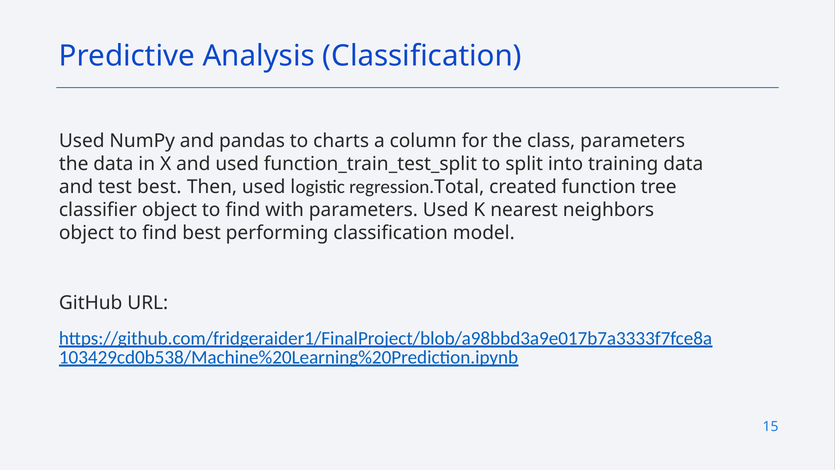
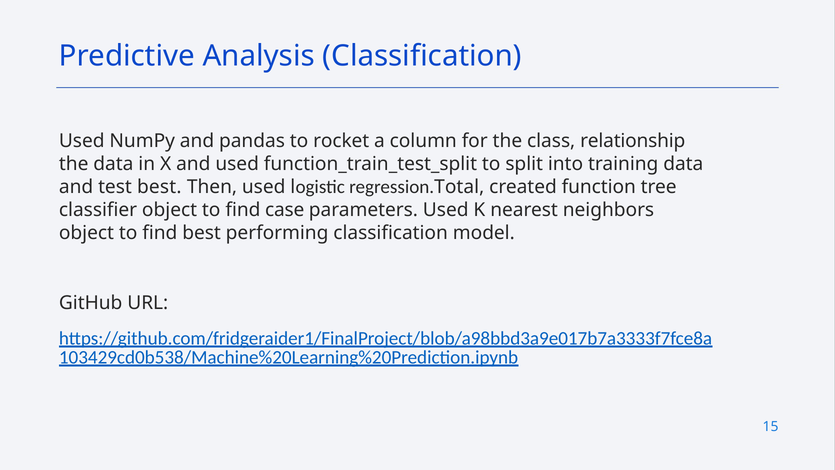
charts: charts -> rocket
class parameters: parameters -> relationship
with: with -> case
